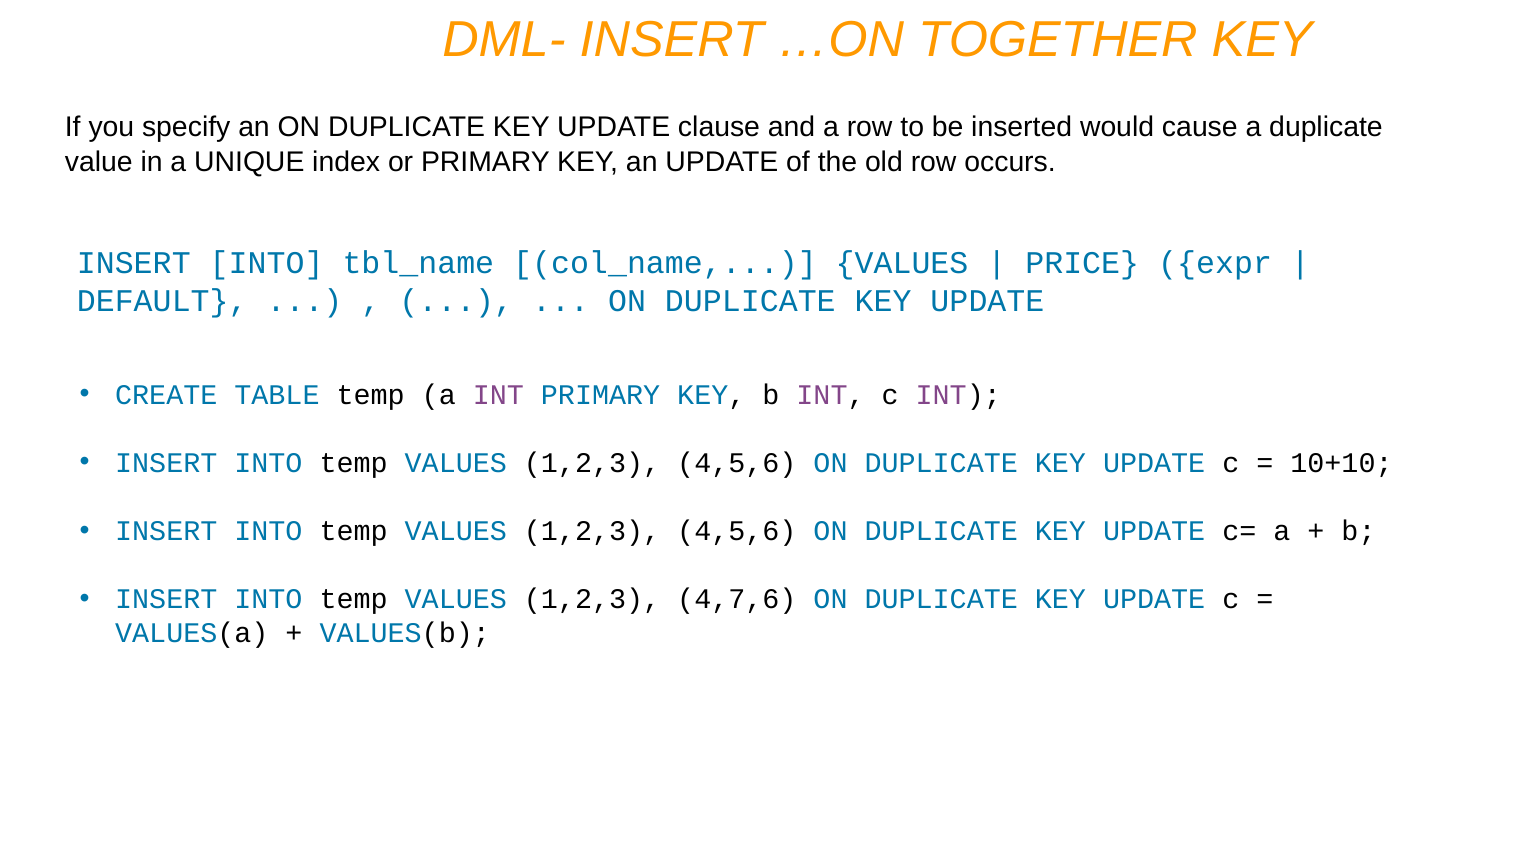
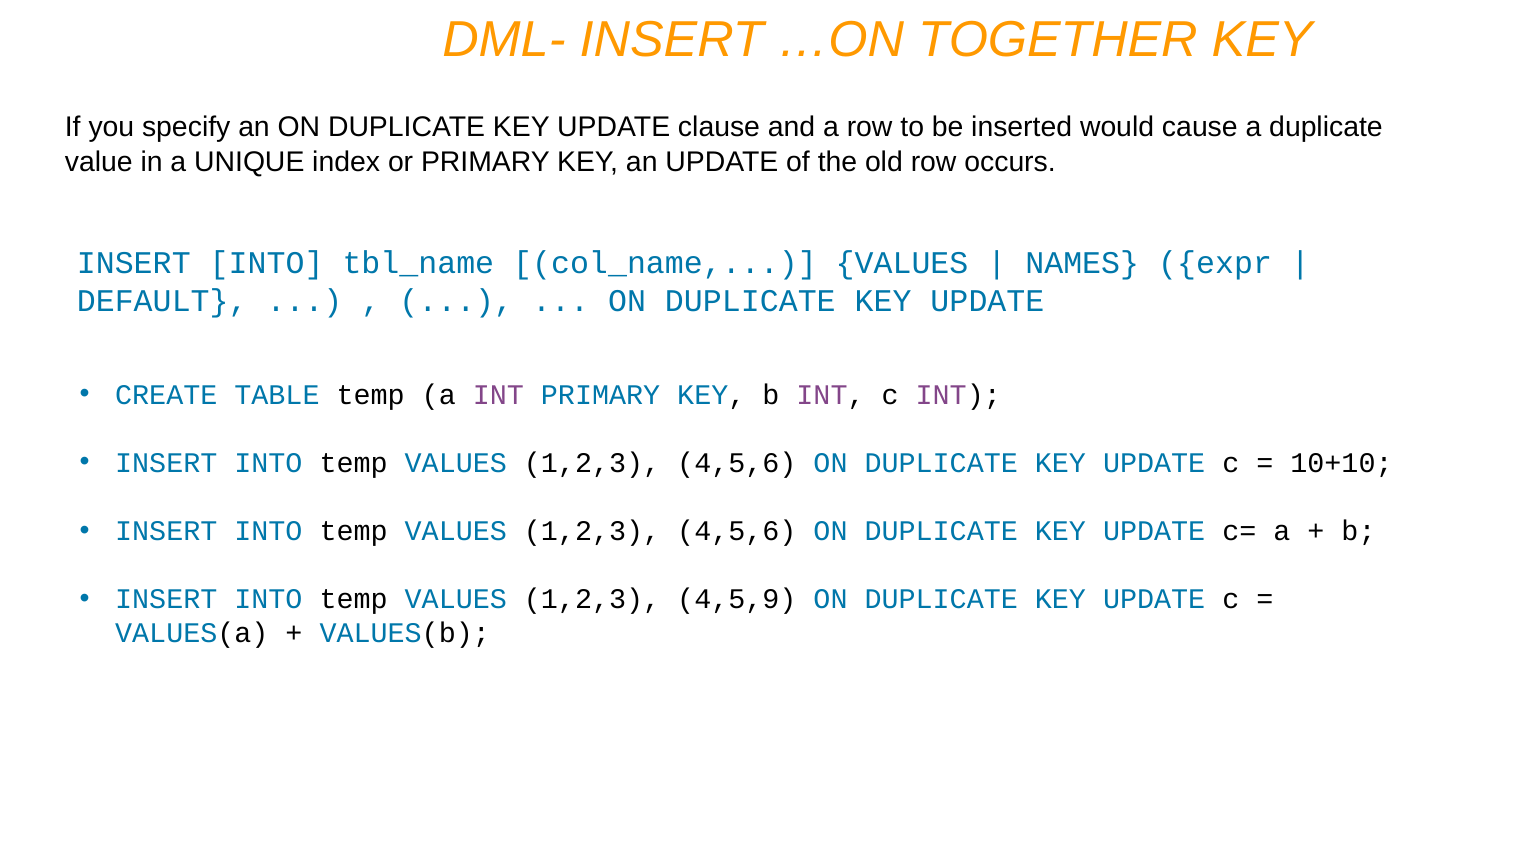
PRICE: PRICE -> NAMES
4,7,6: 4,7,6 -> 4,5,9
